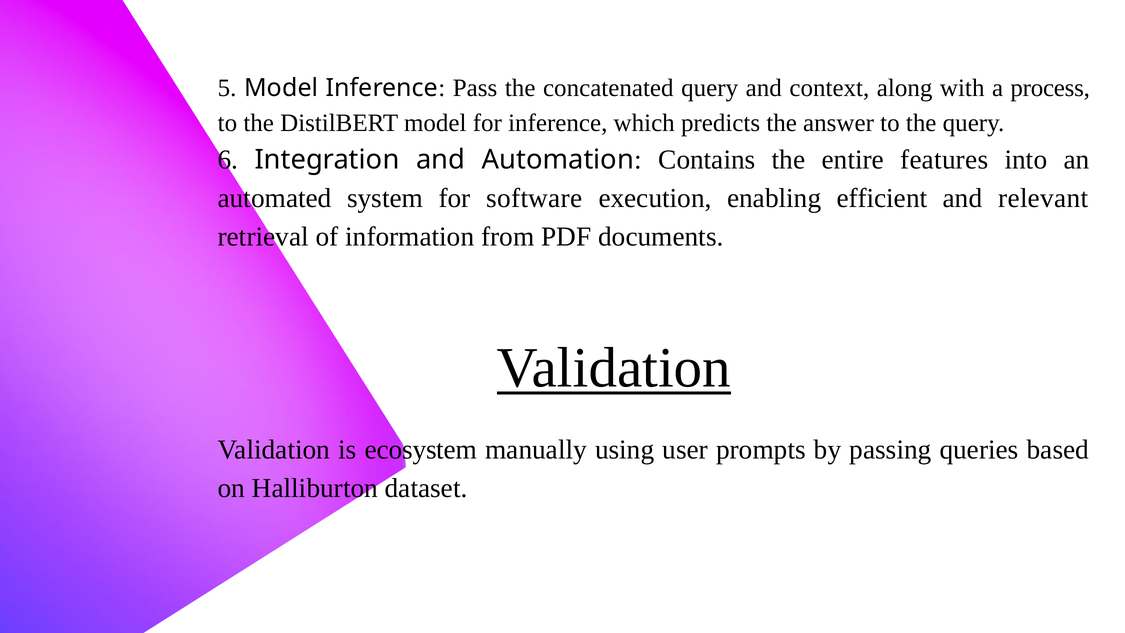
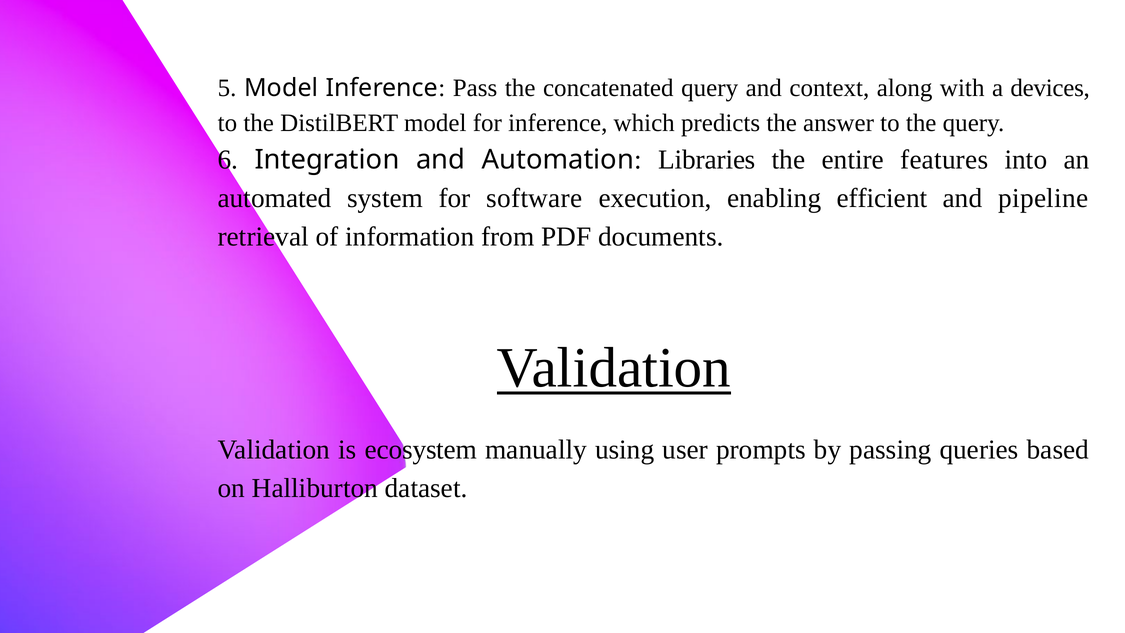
process: process -> devices
Contains: Contains -> Libraries
relevant: relevant -> pipeline
